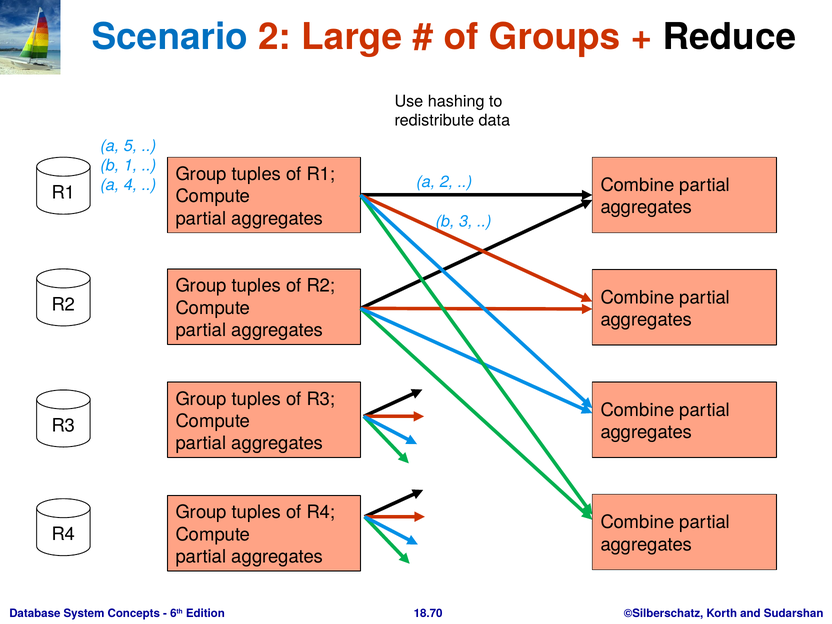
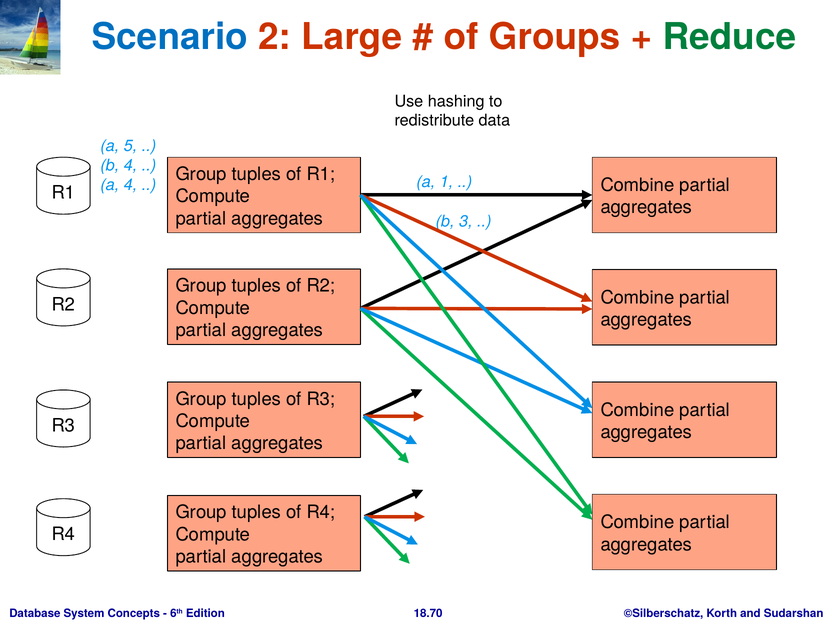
Reduce colour: black -> green
b 1: 1 -> 4
a 2: 2 -> 1
